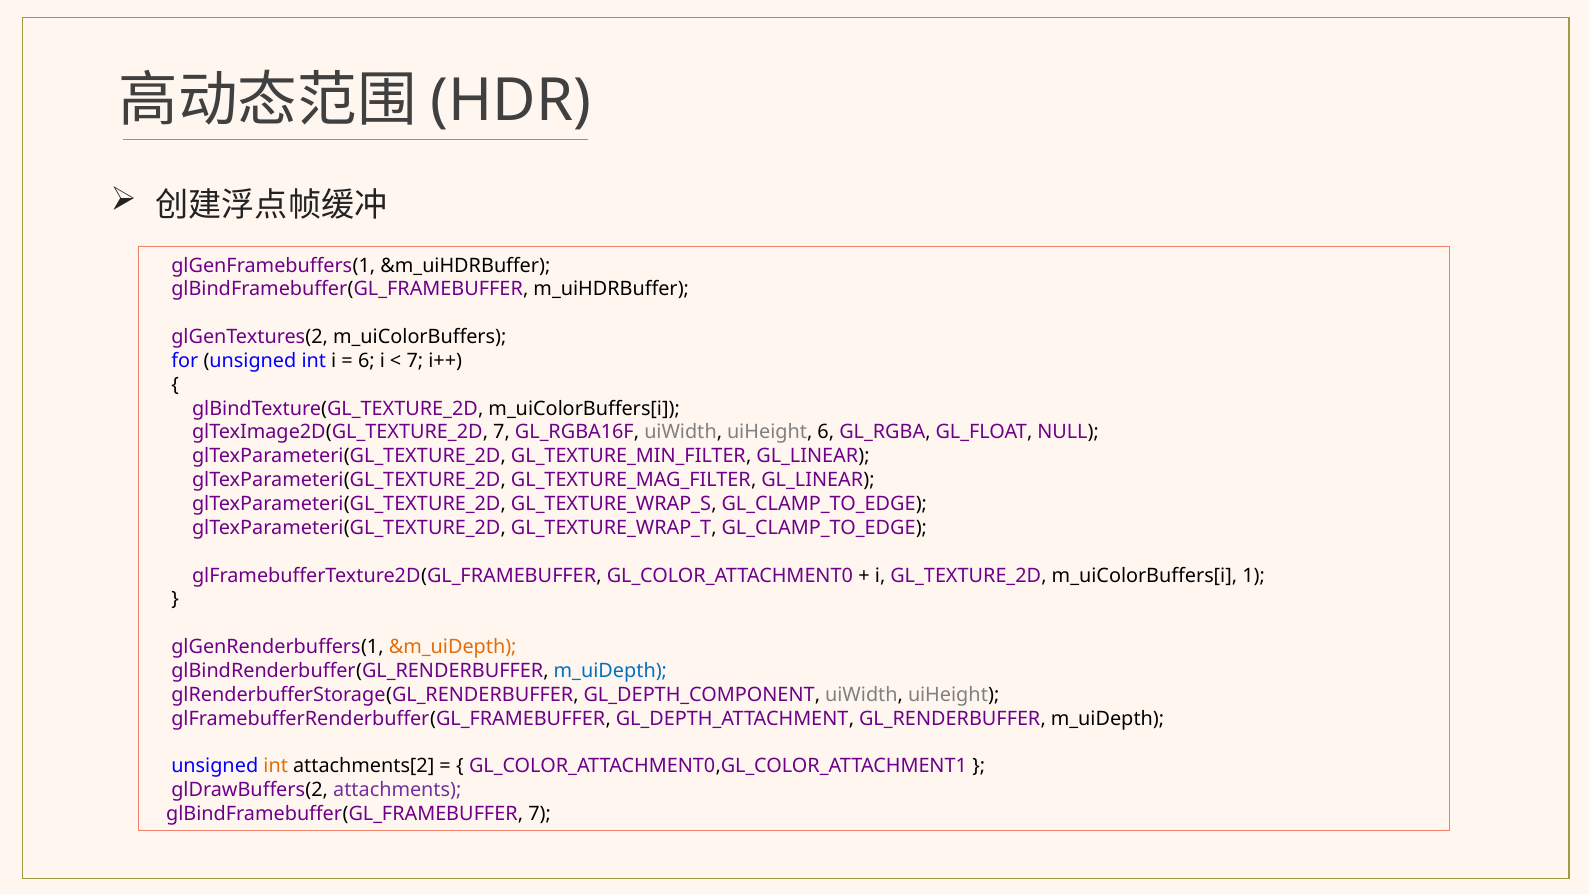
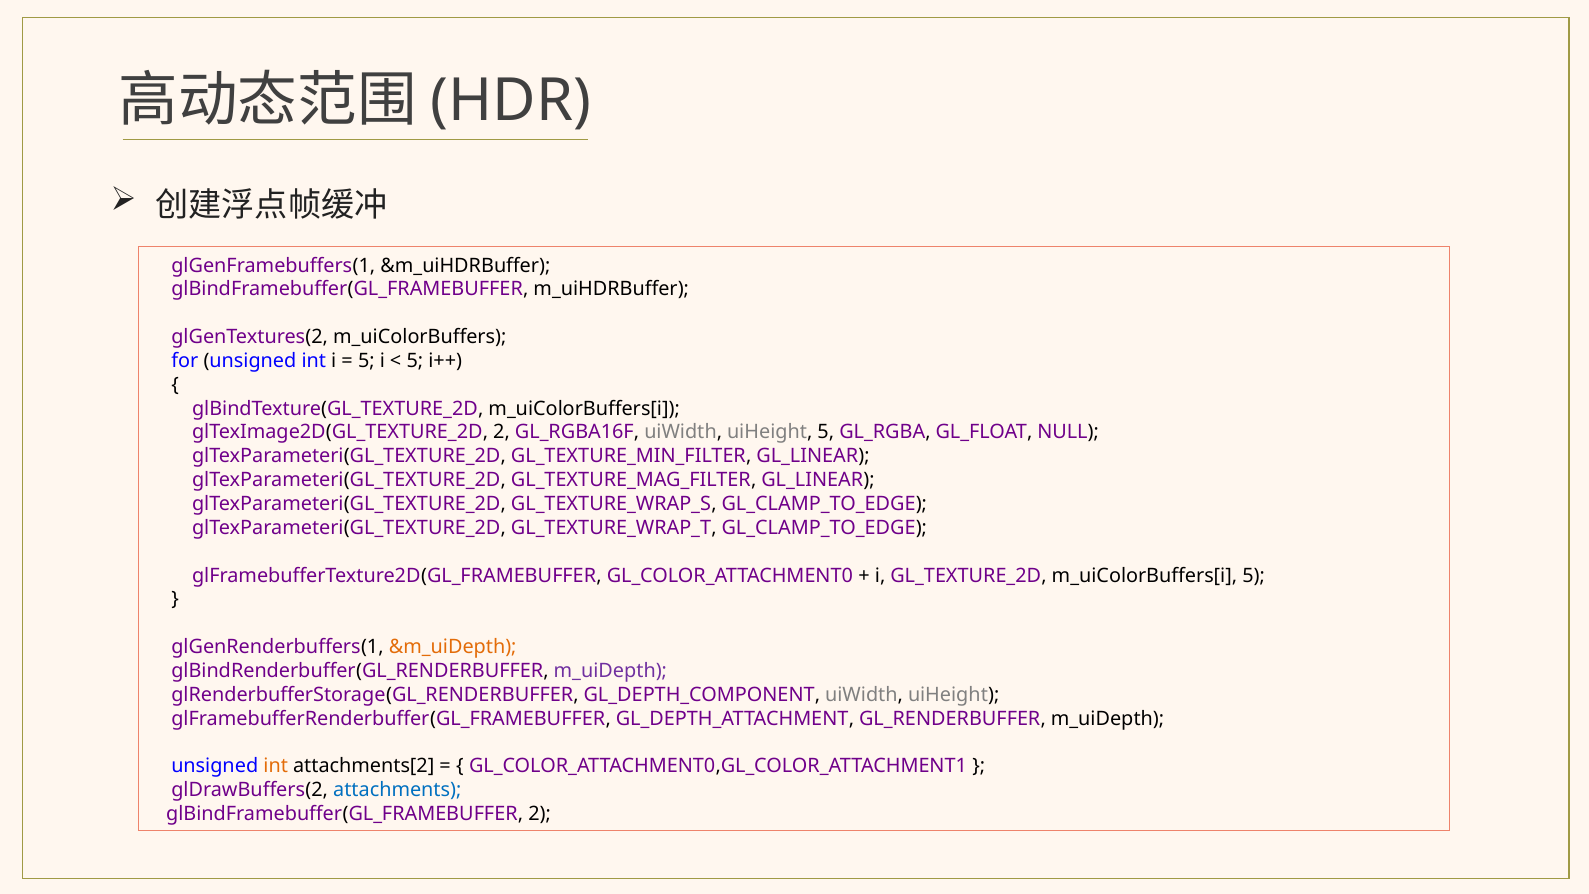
6 at (366, 361): 6 -> 5
7 at (415, 361): 7 -> 5
glTexImage2D(GL_TEXTURE_2D 7: 7 -> 2
uiHeight 6: 6 -> 5
m_uiColorBuffers[i 1: 1 -> 5
m_uiDepth at (610, 671) colour: blue -> purple
attachments colour: purple -> blue
glBindFramebuffer(GL_FRAMEBUFFER 7: 7 -> 2
